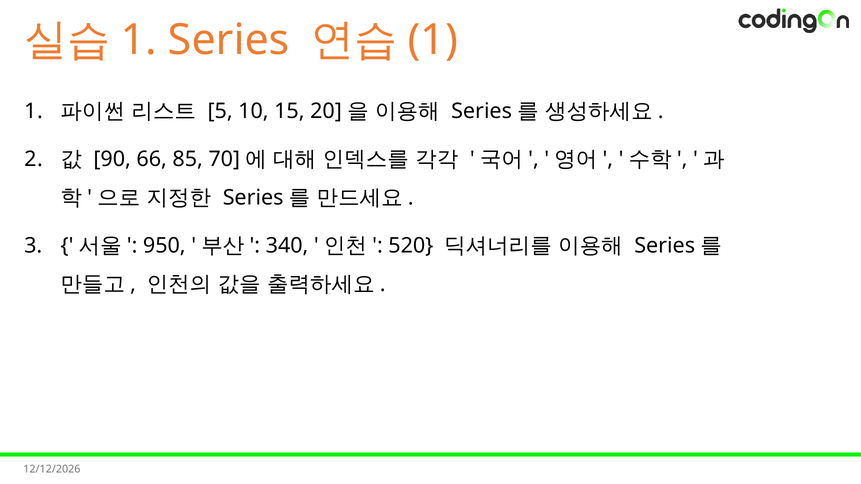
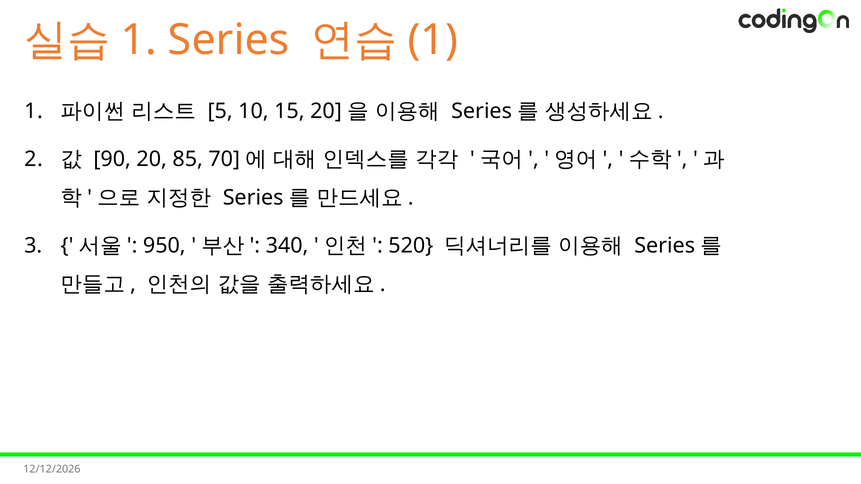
90 66: 66 -> 20
